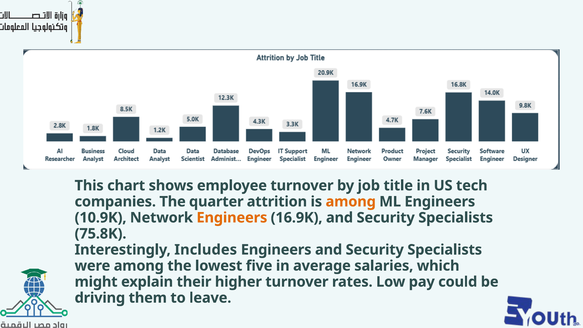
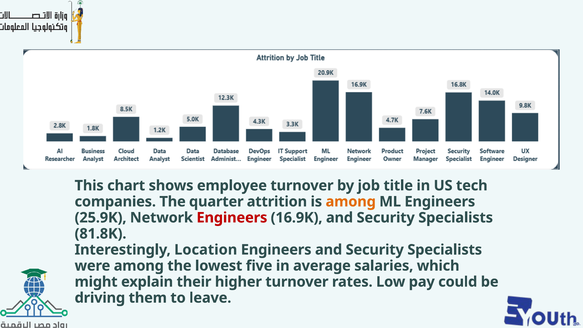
10.9K: 10.9K -> 25.9K
Engineers at (232, 218) colour: orange -> red
75.8K: 75.8K -> 81.8K
Includes: Includes -> Location
